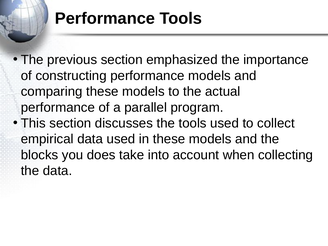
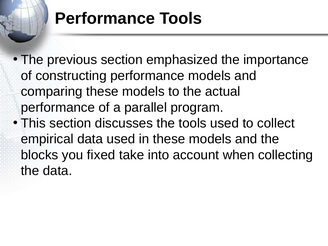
does: does -> fixed
